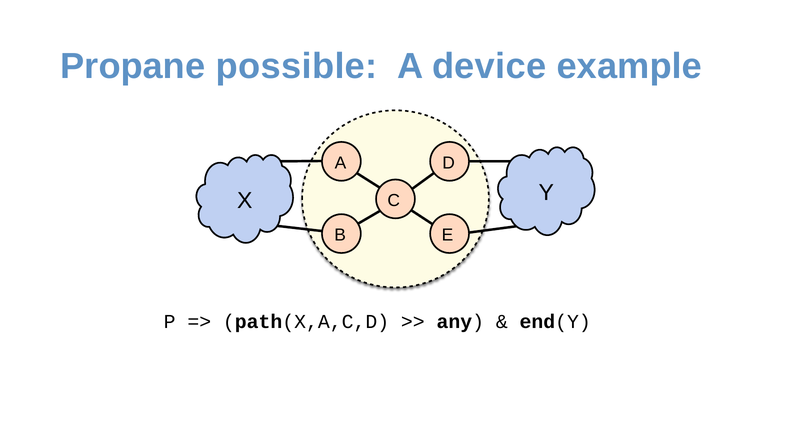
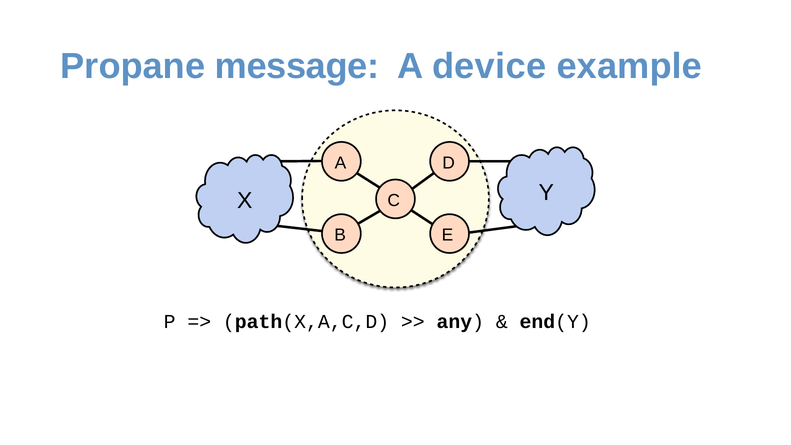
possible: possible -> message
